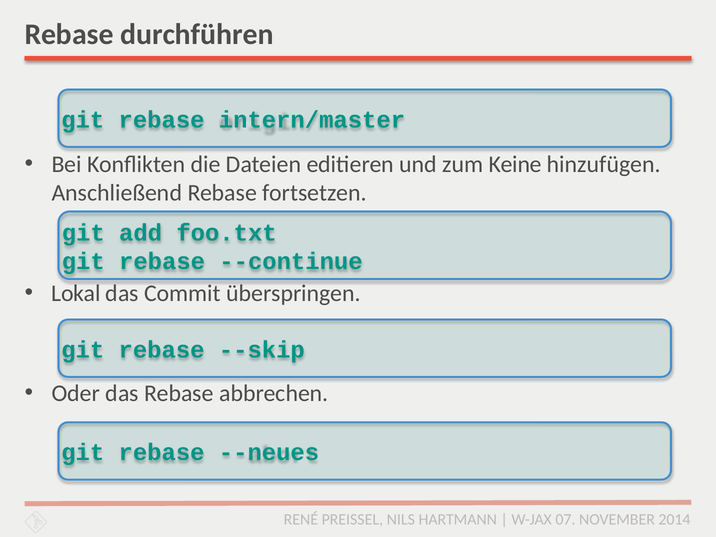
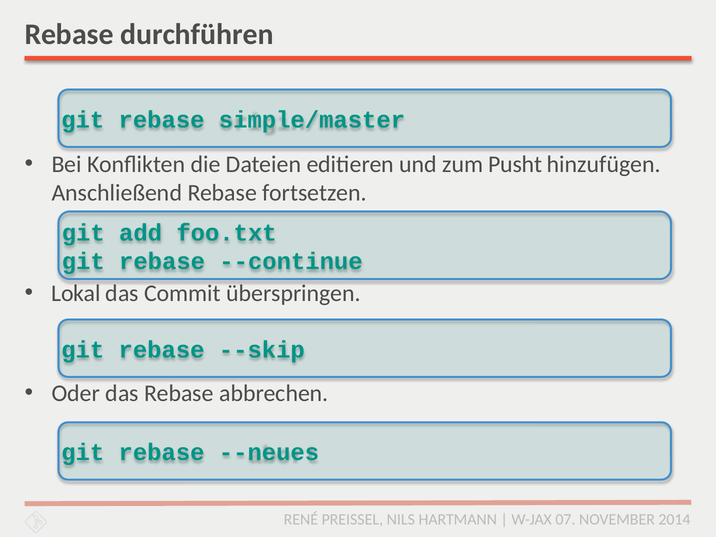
intern/master: intern/master -> simple/master
Keine: Keine -> Pusht
